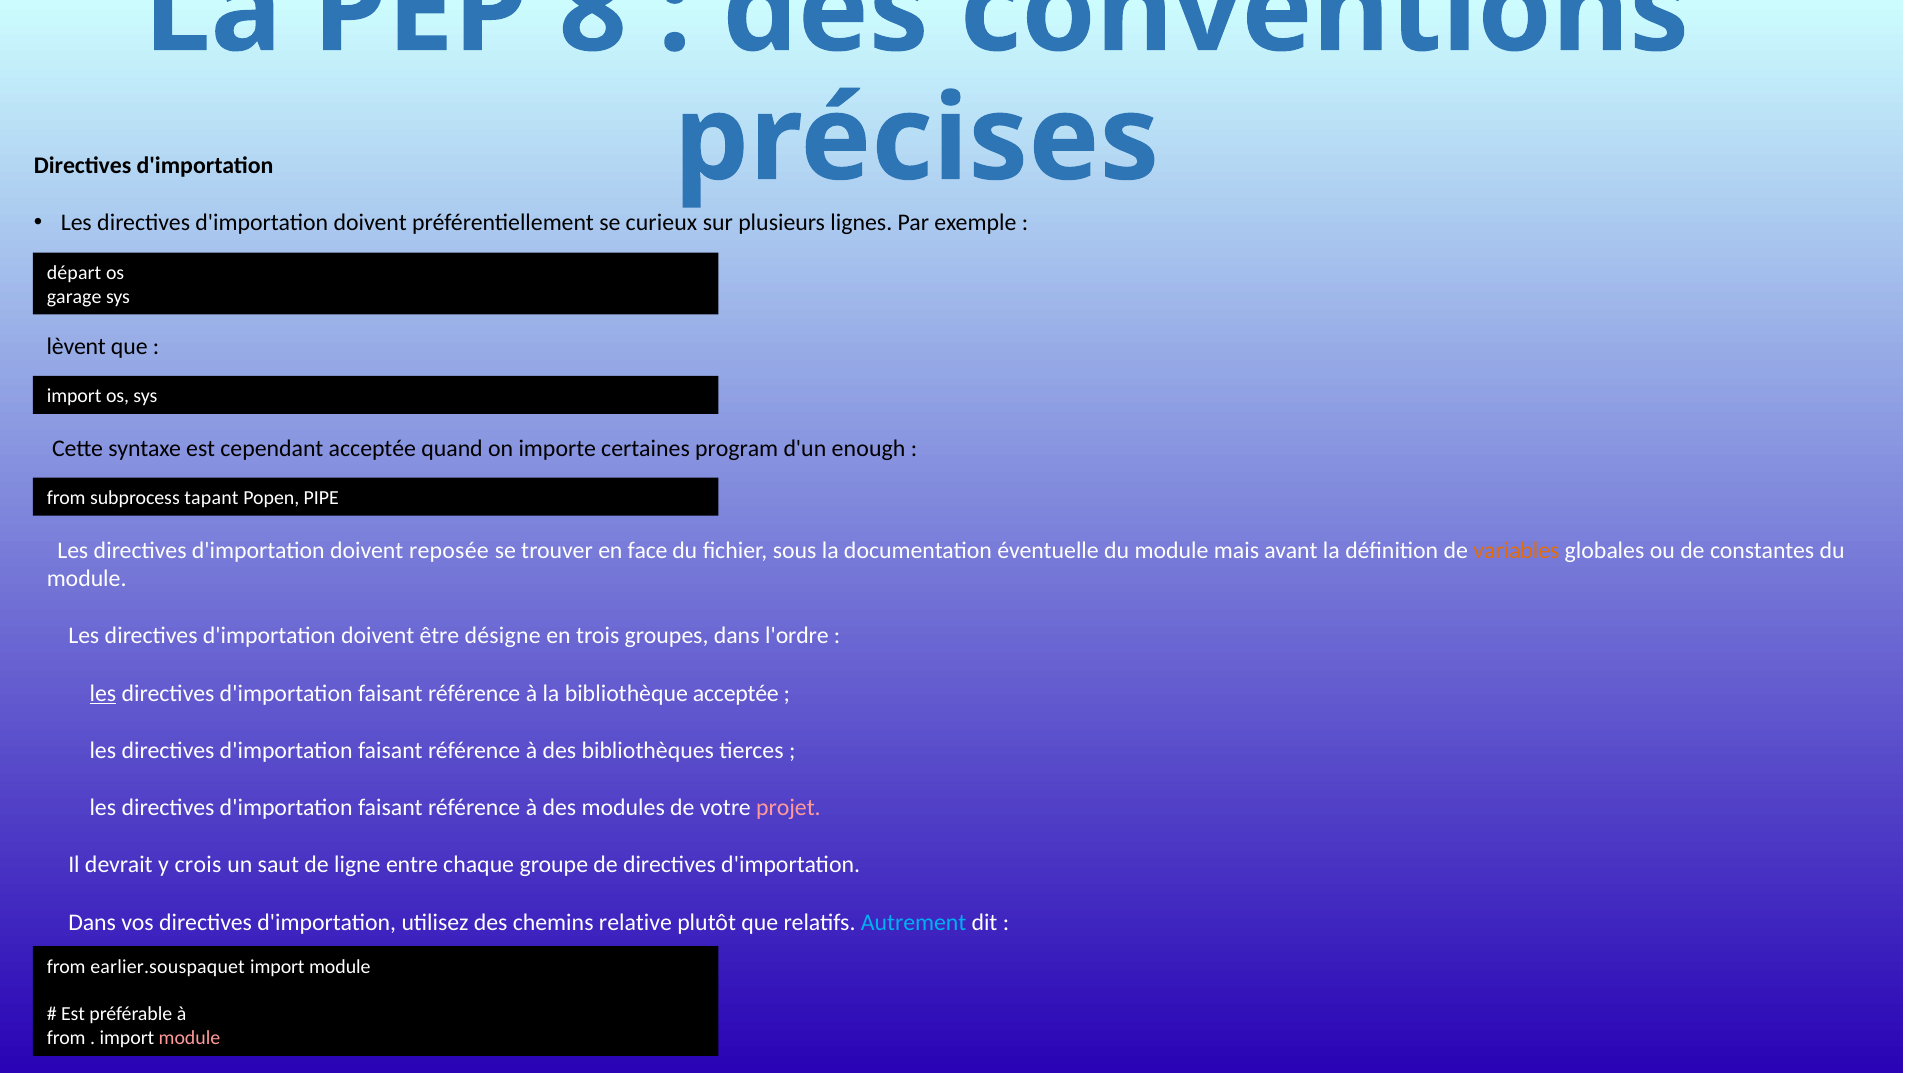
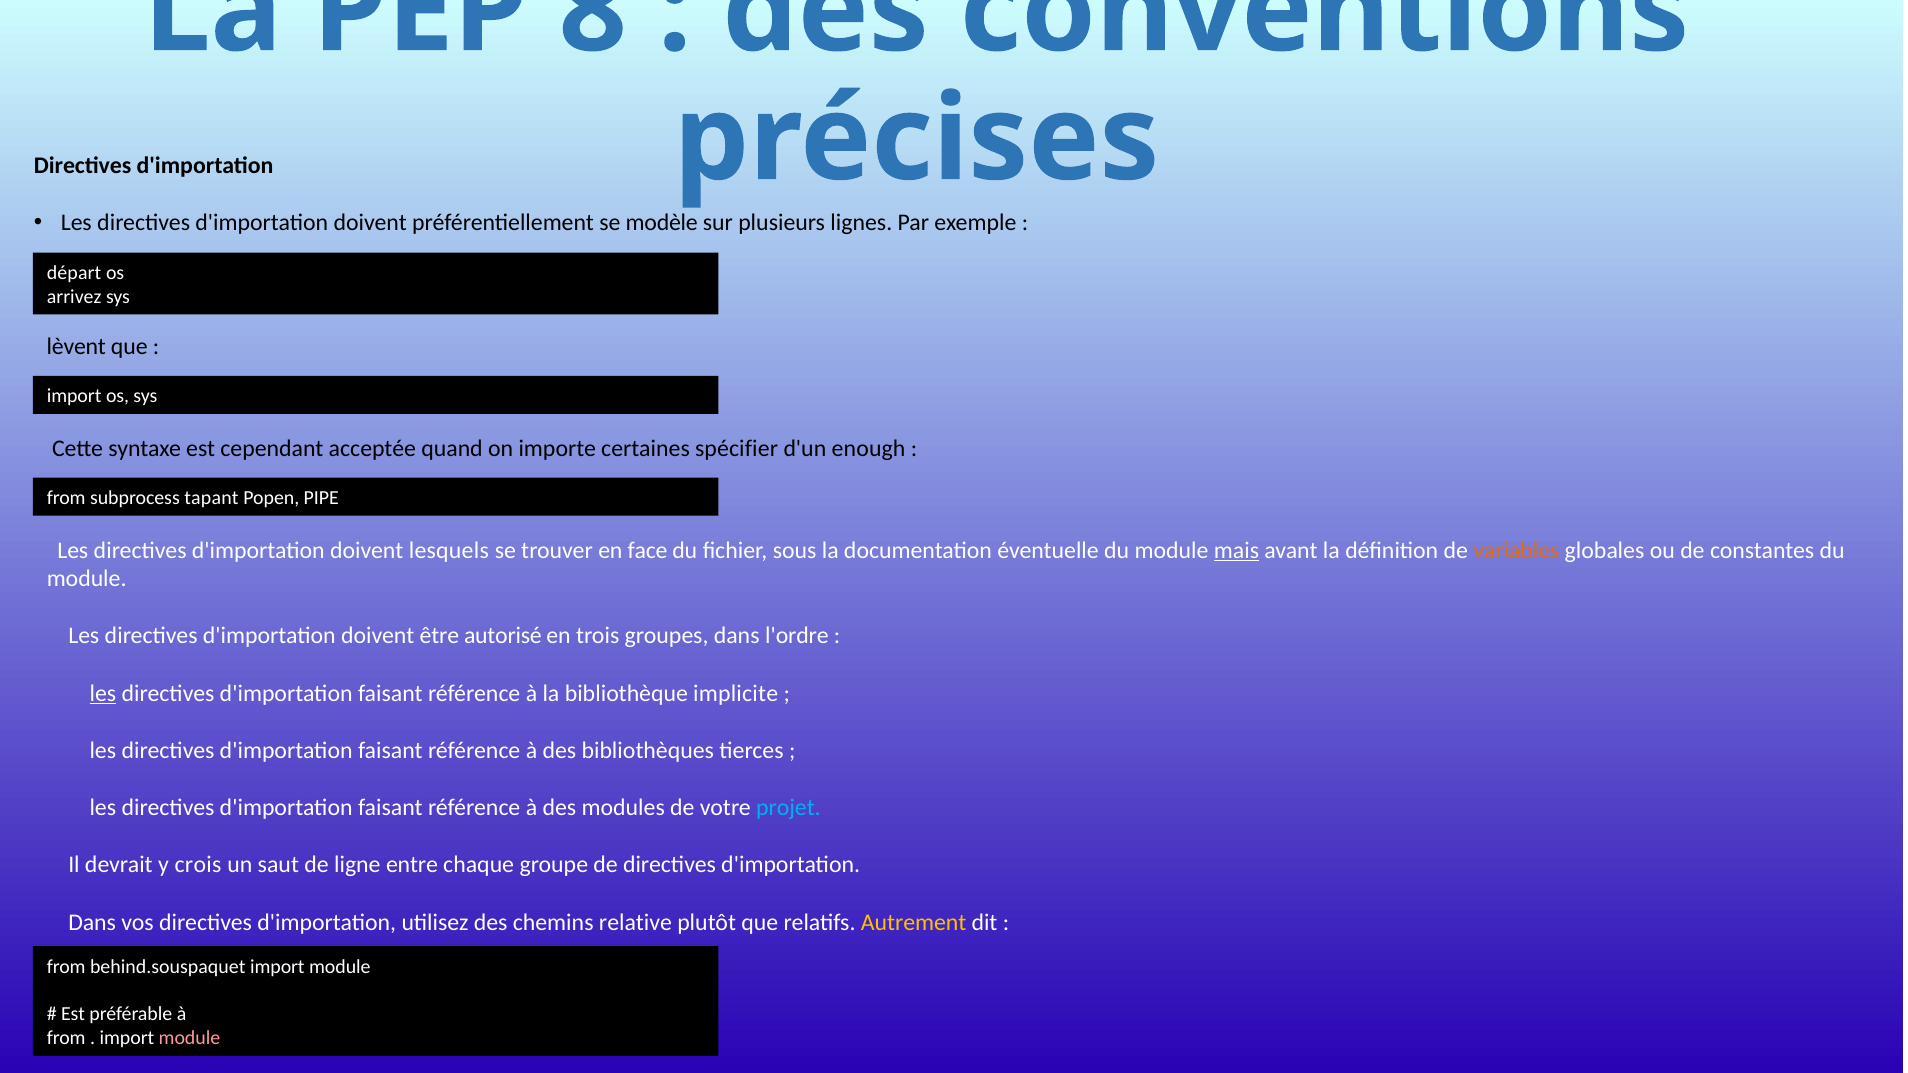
curieux: curieux -> modèle
garage: garage -> arrivez
program: program -> spécifier
reposée: reposée -> lesquels
mais underline: none -> present
désigne: désigne -> autorisé
bibliothèque acceptée: acceptée -> implicite
projet colour: pink -> light blue
Autrement colour: light blue -> yellow
earlier.souspaquet: earlier.souspaquet -> behind.souspaquet
